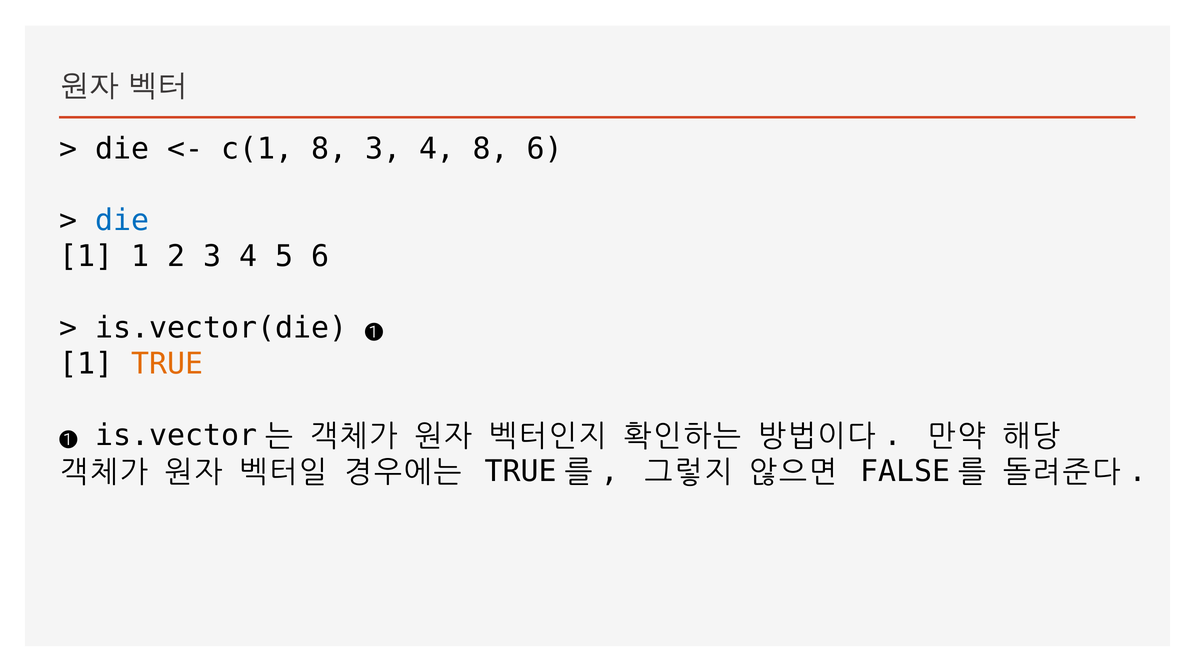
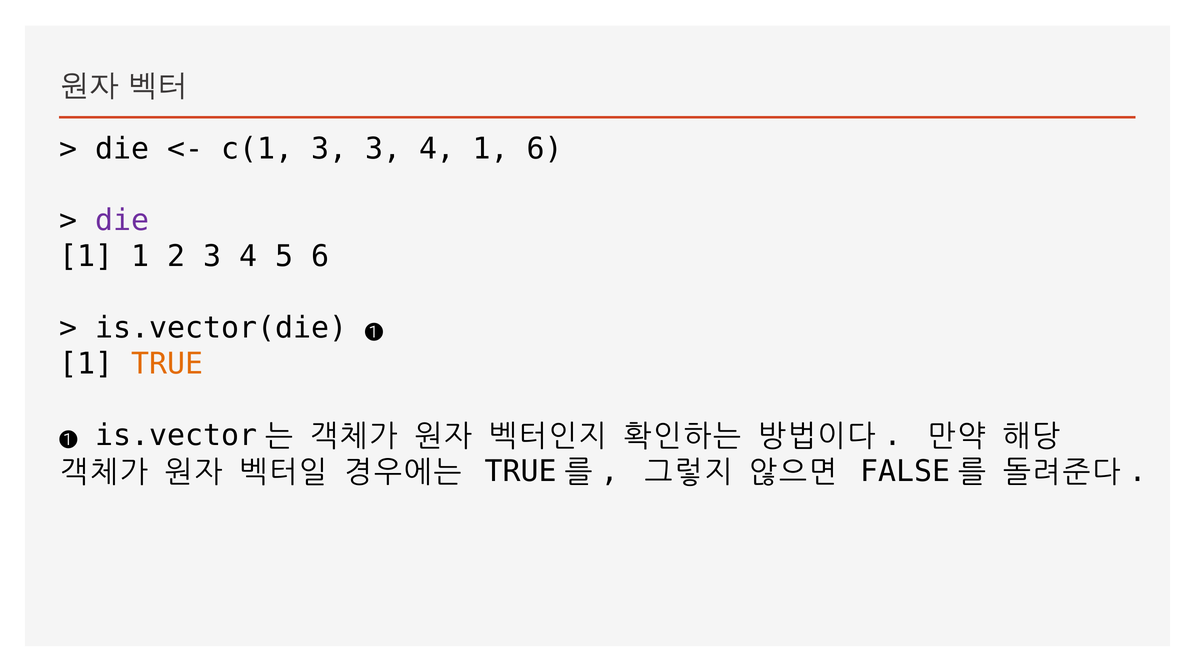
c(1 8: 8 -> 3
4 8: 8 -> 1
die at (122, 220) colour: blue -> purple
